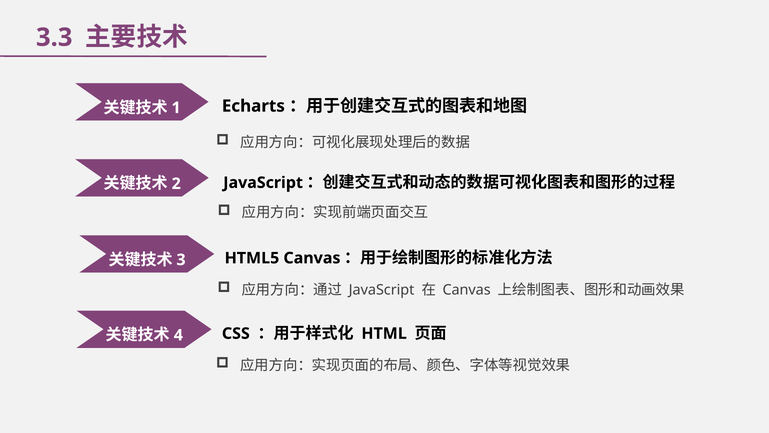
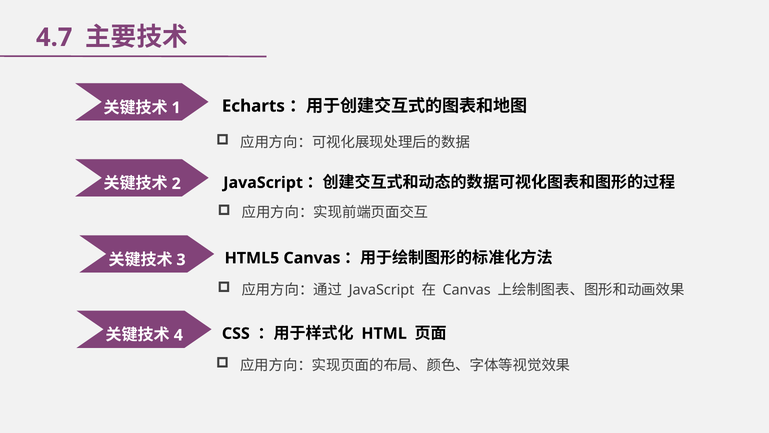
3.3: 3.3 -> 4.7
